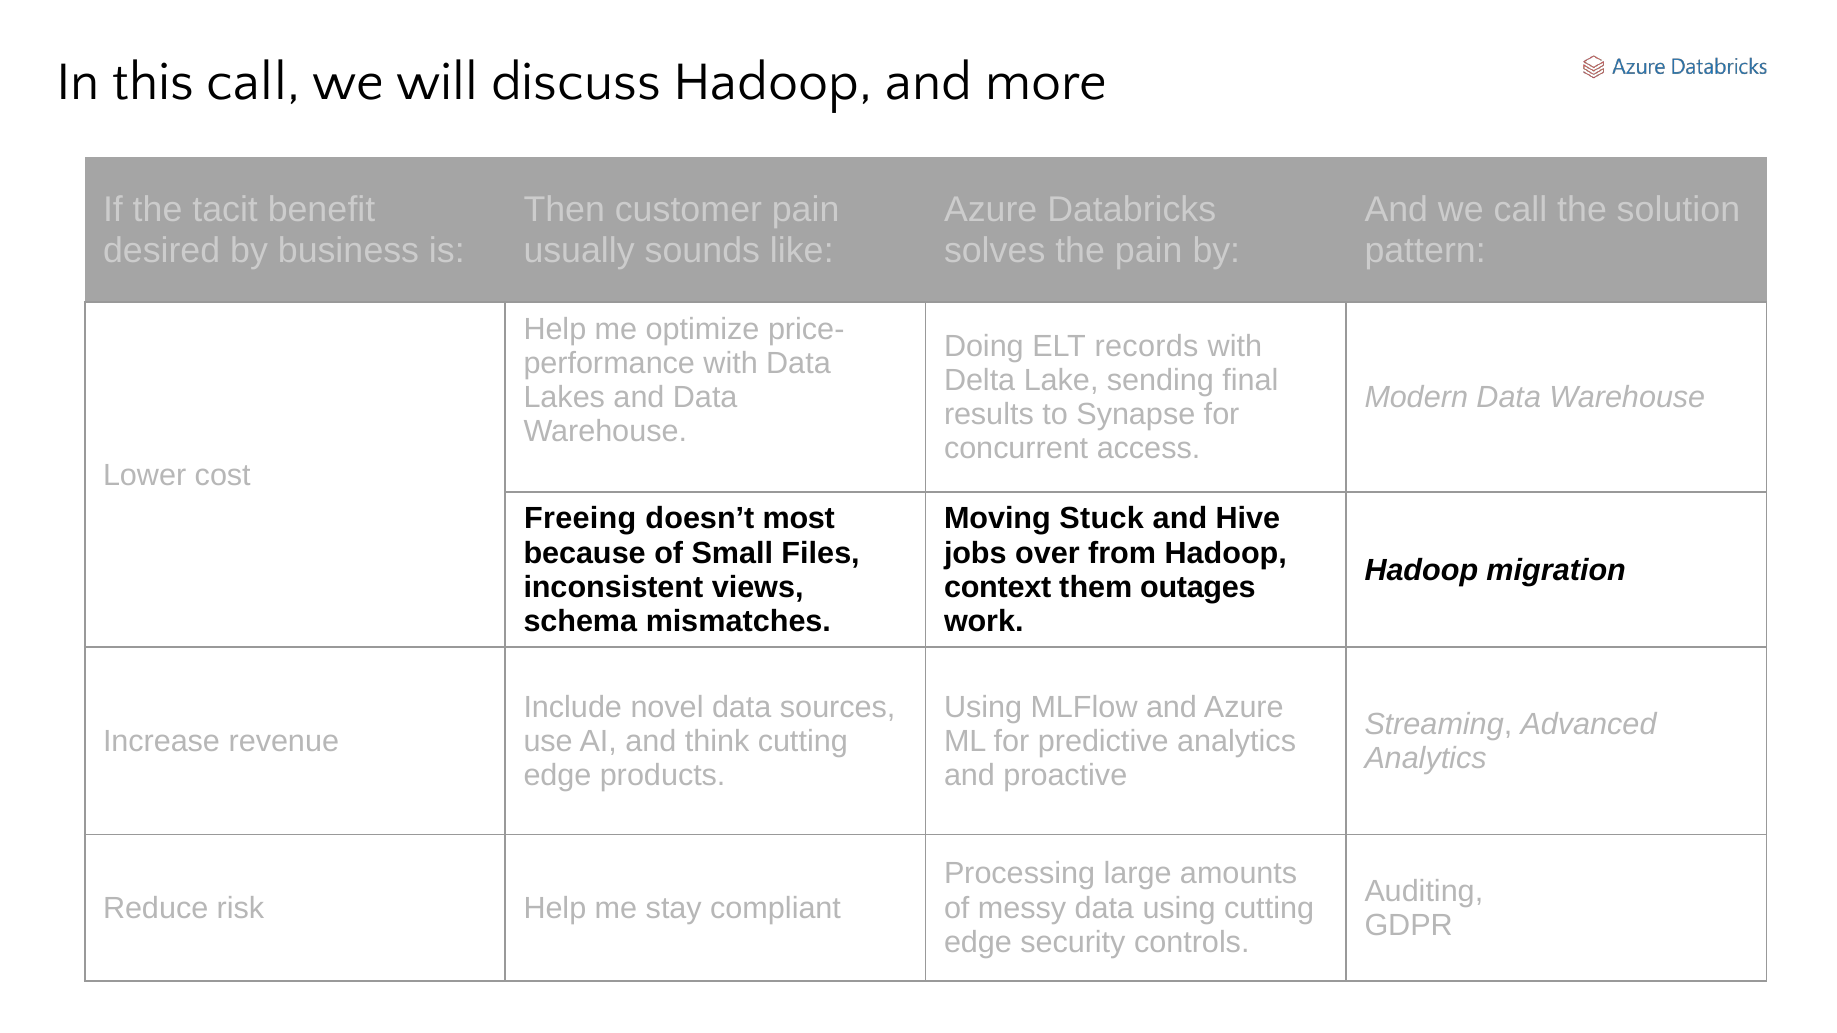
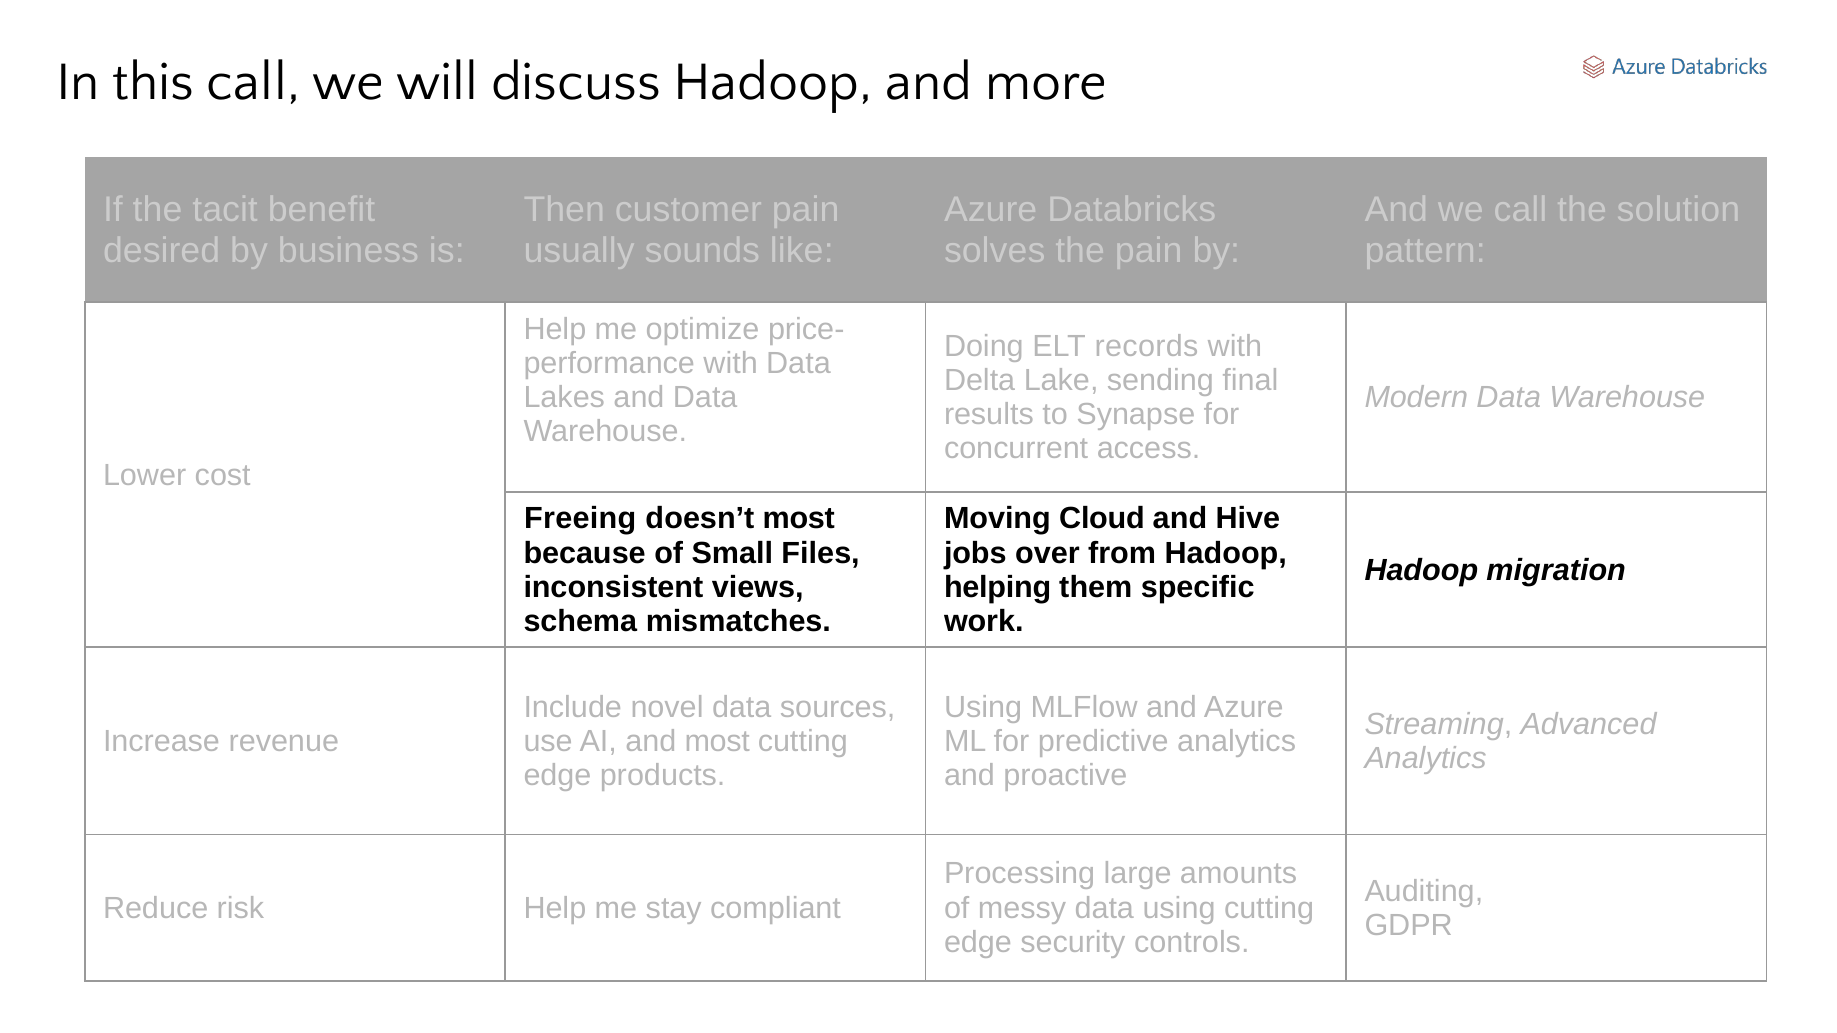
Stuck: Stuck -> Cloud
context: context -> helping
outages: outages -> specific
and think: think -> most
